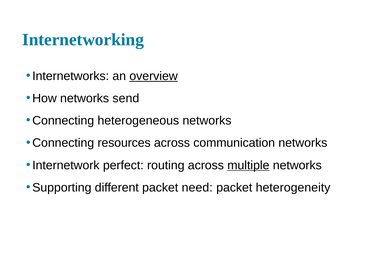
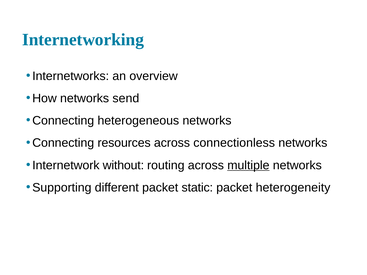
overview underline: present -> none
communication: communication -> connectionless
perfect: perfect -> without
need: need -> static
